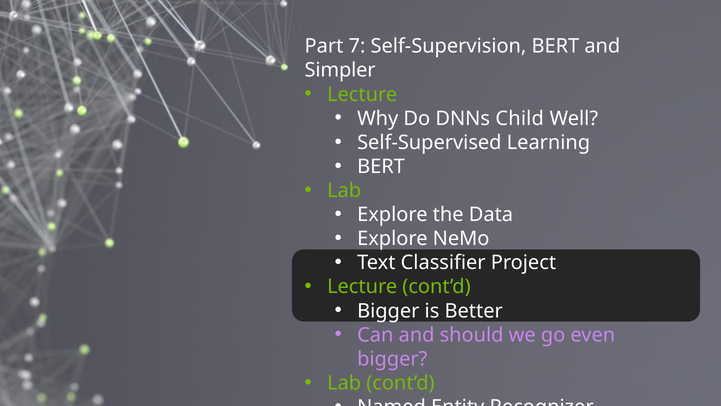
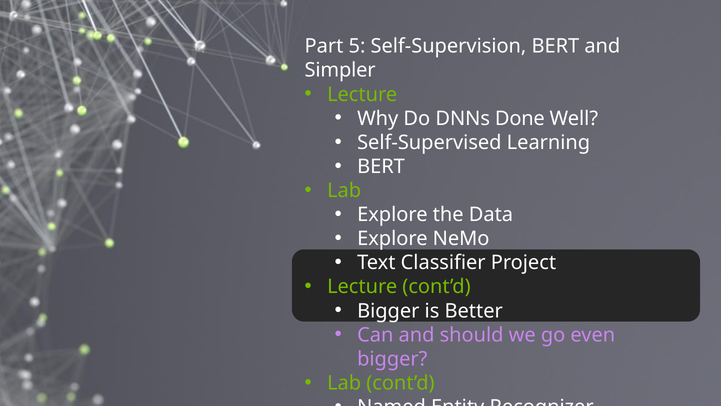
7: 7 -> 5
Child: Child -> Done
